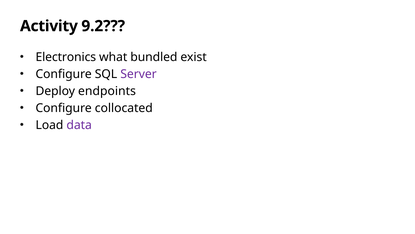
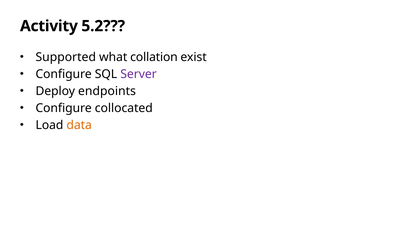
9.2: 9.2 -> 5.2
Electronics: Electronics -> Supported
bundled: bundled -> collation
data colour: purple -> orange
